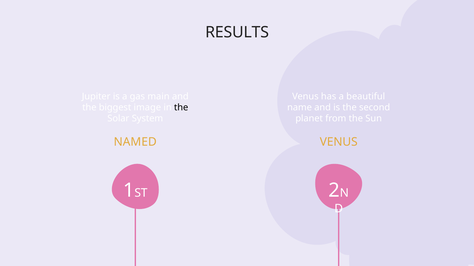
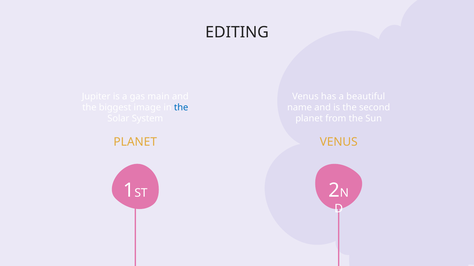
RESULTS: RESULTS -> EDITING
the at (181, 108) colour: black -> blue
NAMED at (135, 142): NAMED -> PLANET
